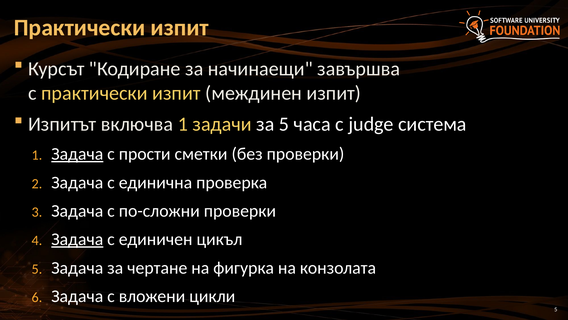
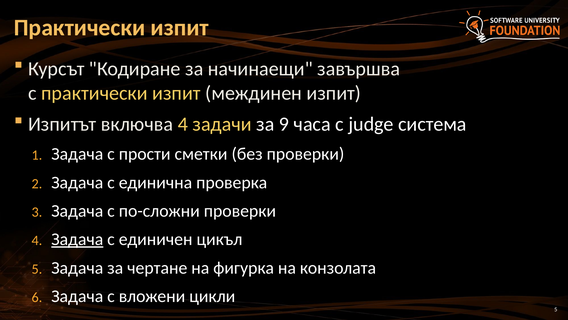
включва 1: 1 -> 4
за 5: 5 -> 9
Задача at (77, 154) underline: present -> none
